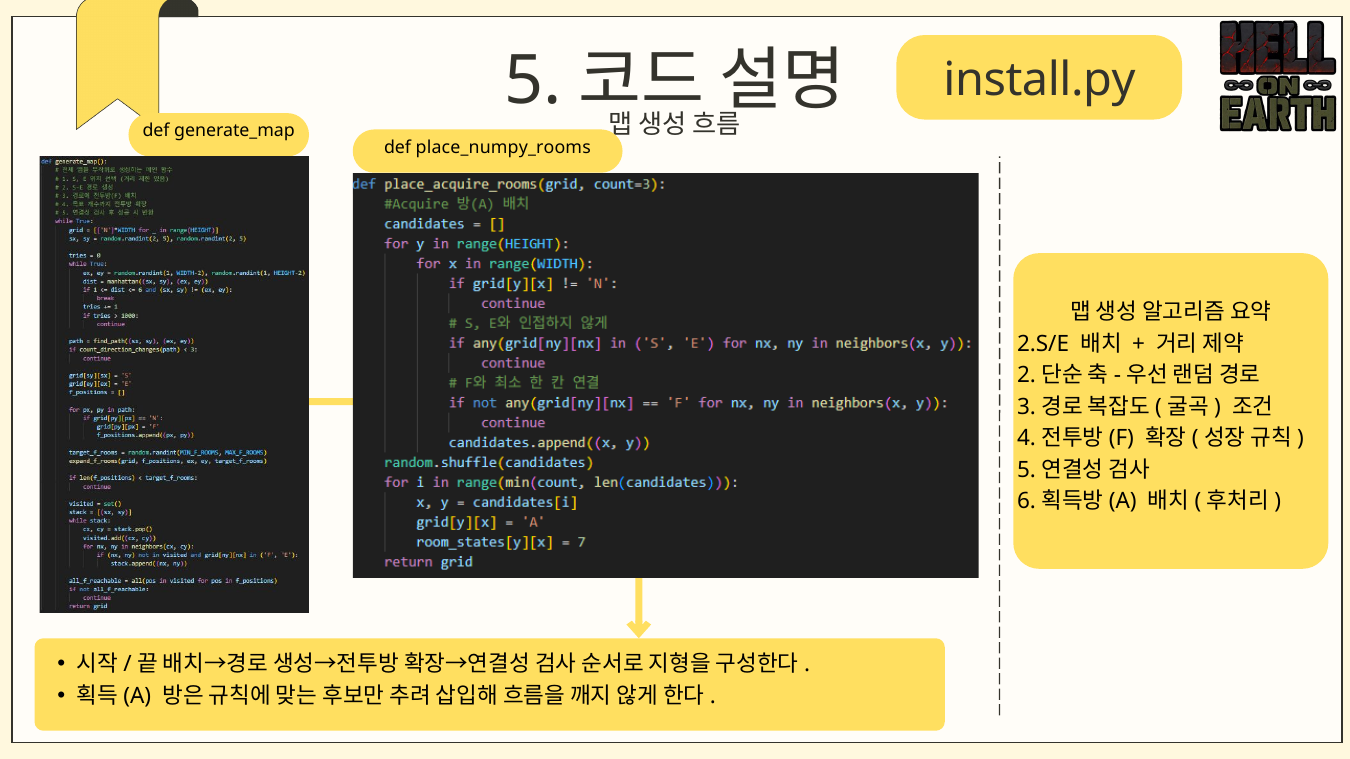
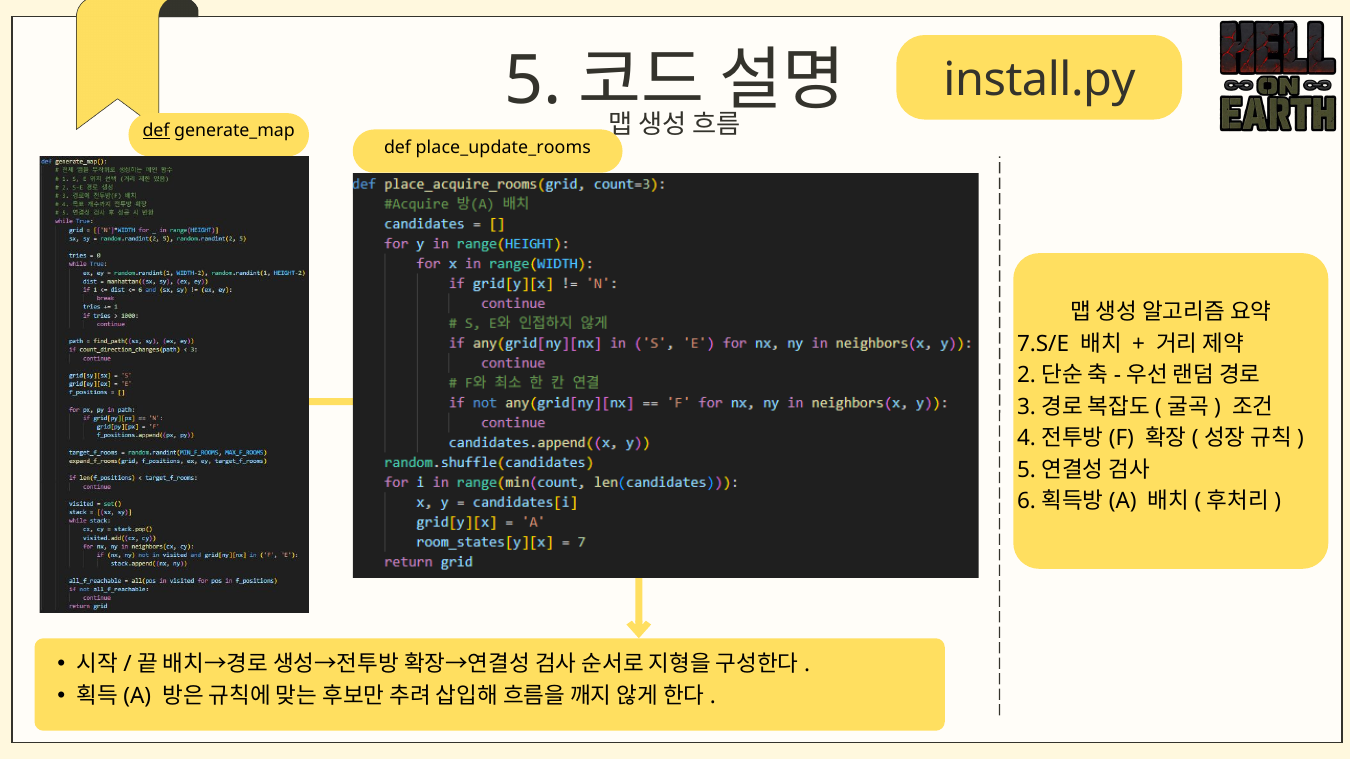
def at (156, 131) underline: none -> present
place_numpy_rooms: place_numpy_rooms -> place_update_rooms
2.S/E: 2.S/E -> 7.S/E
